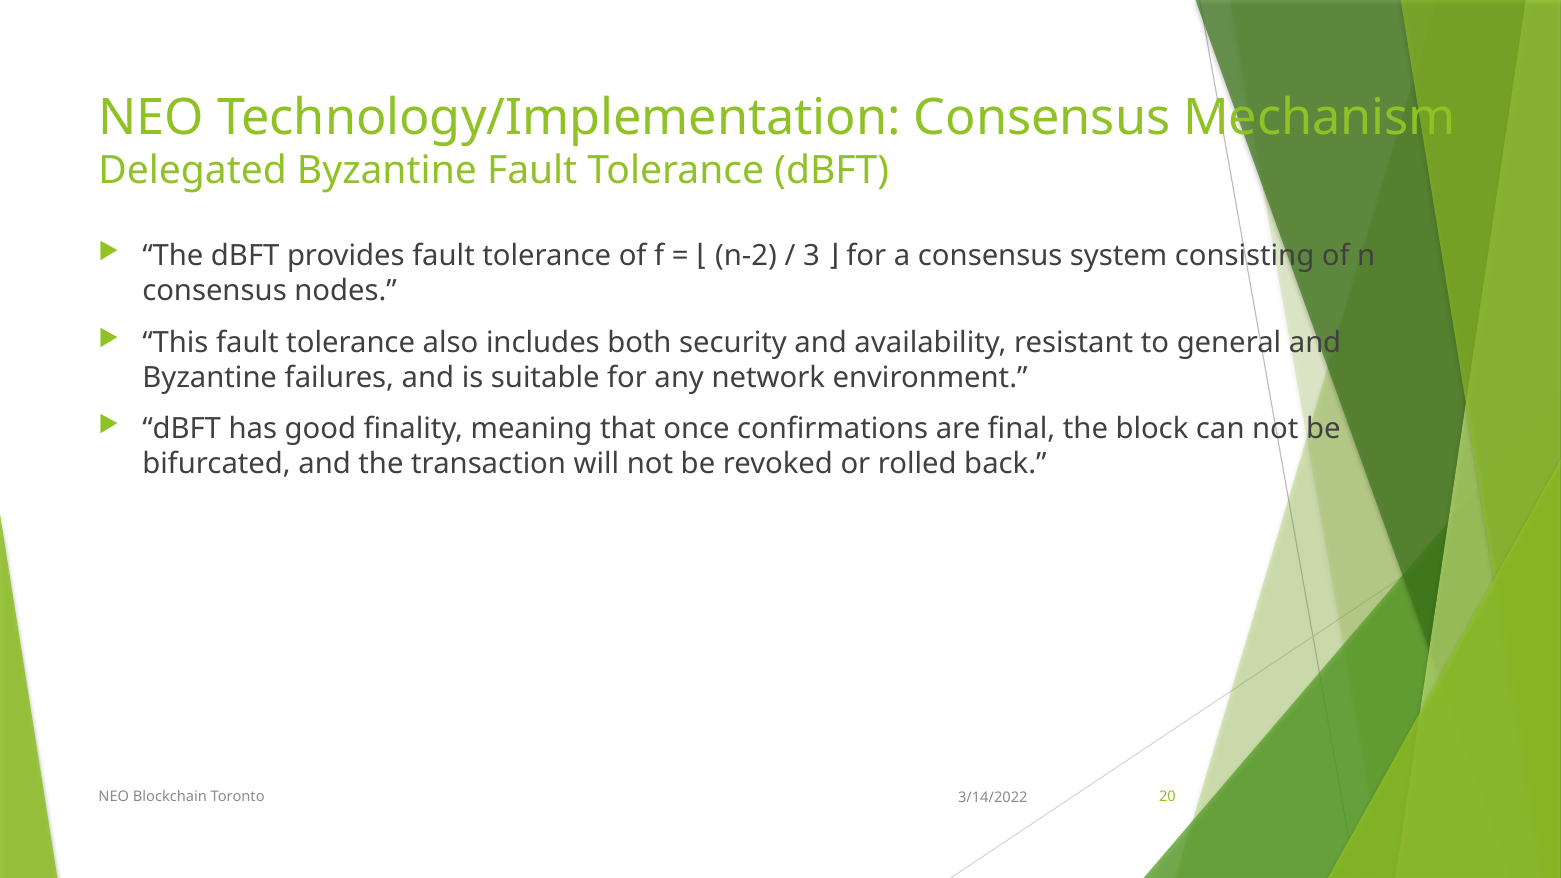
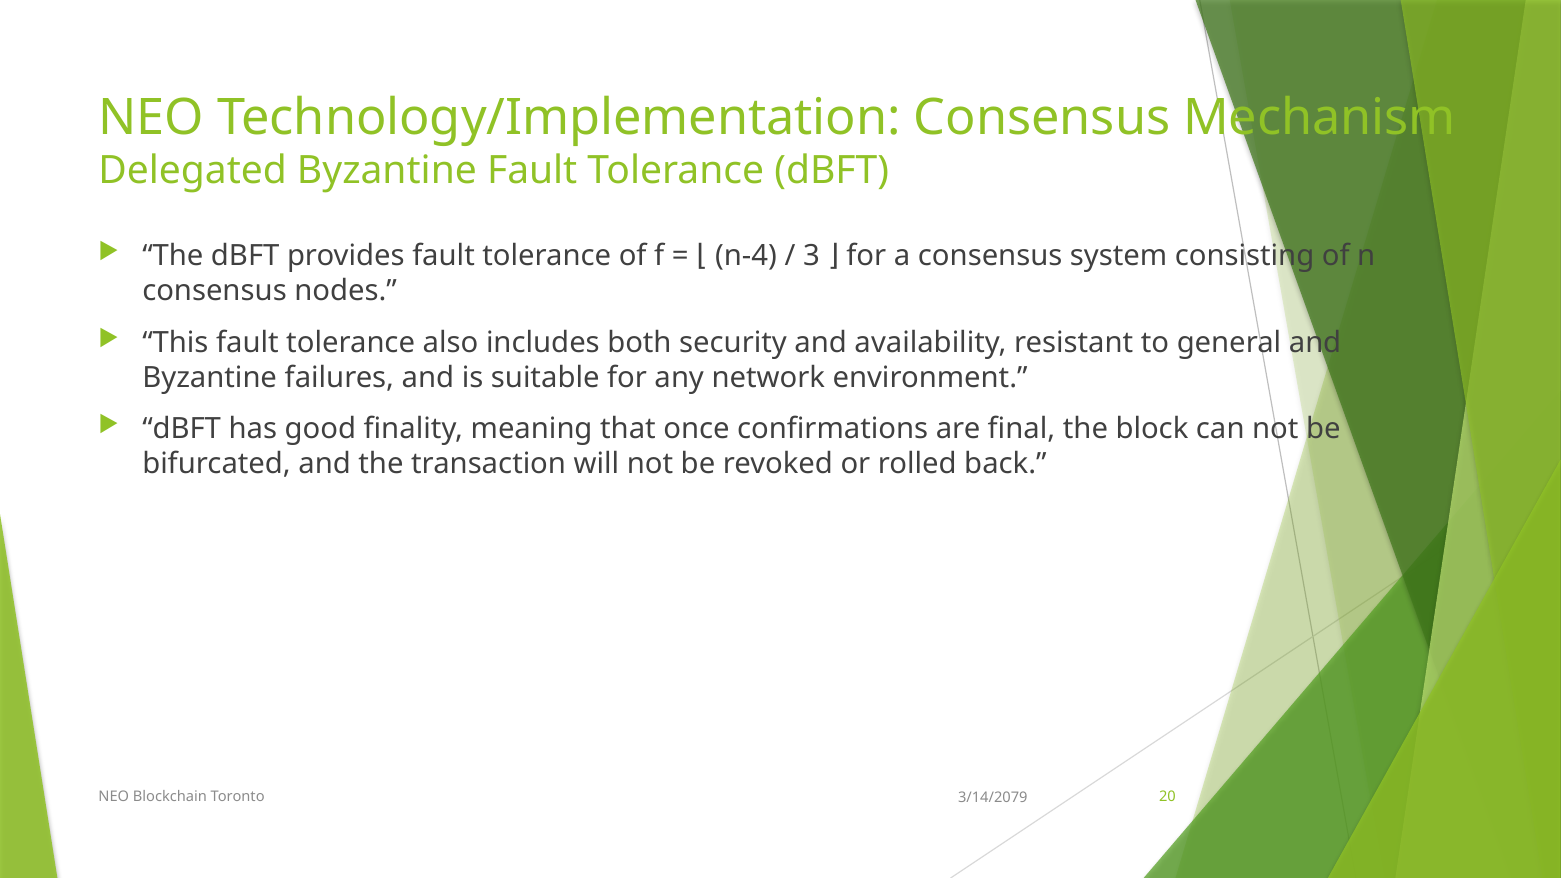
n-2: n-2 -> n-4
3/14/2022: 3/14/2022 -> 3/14/2079
